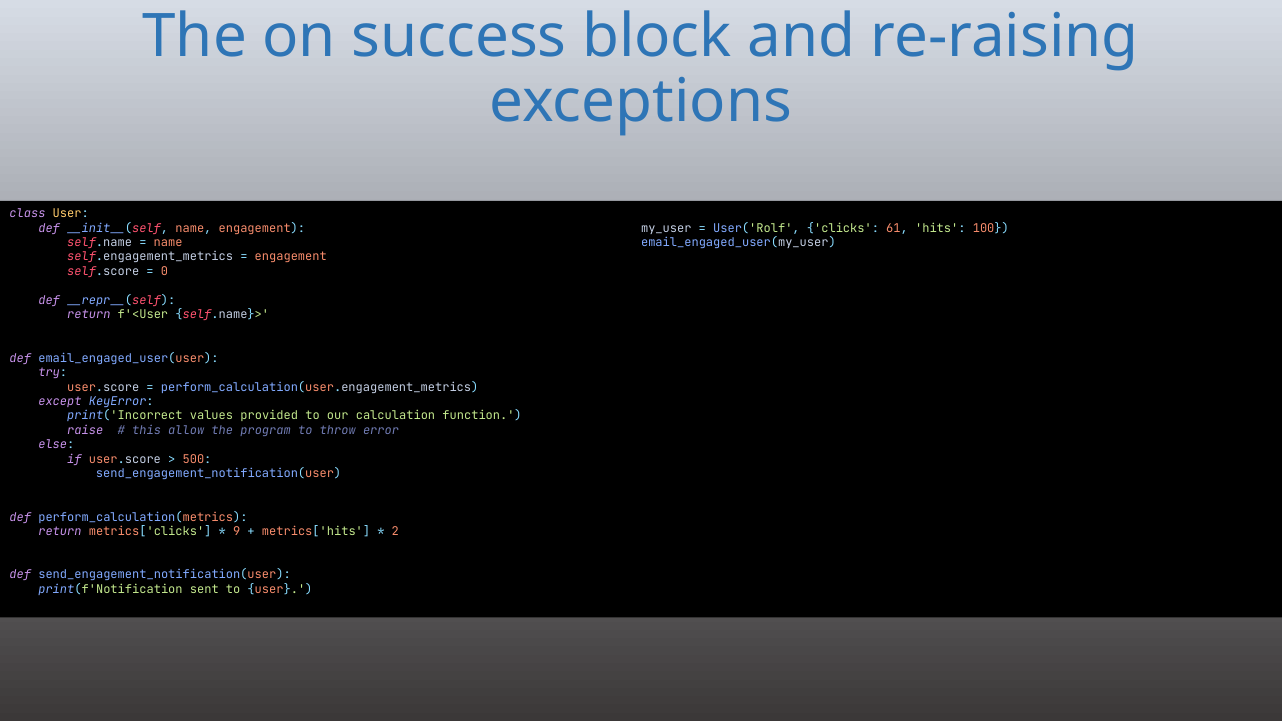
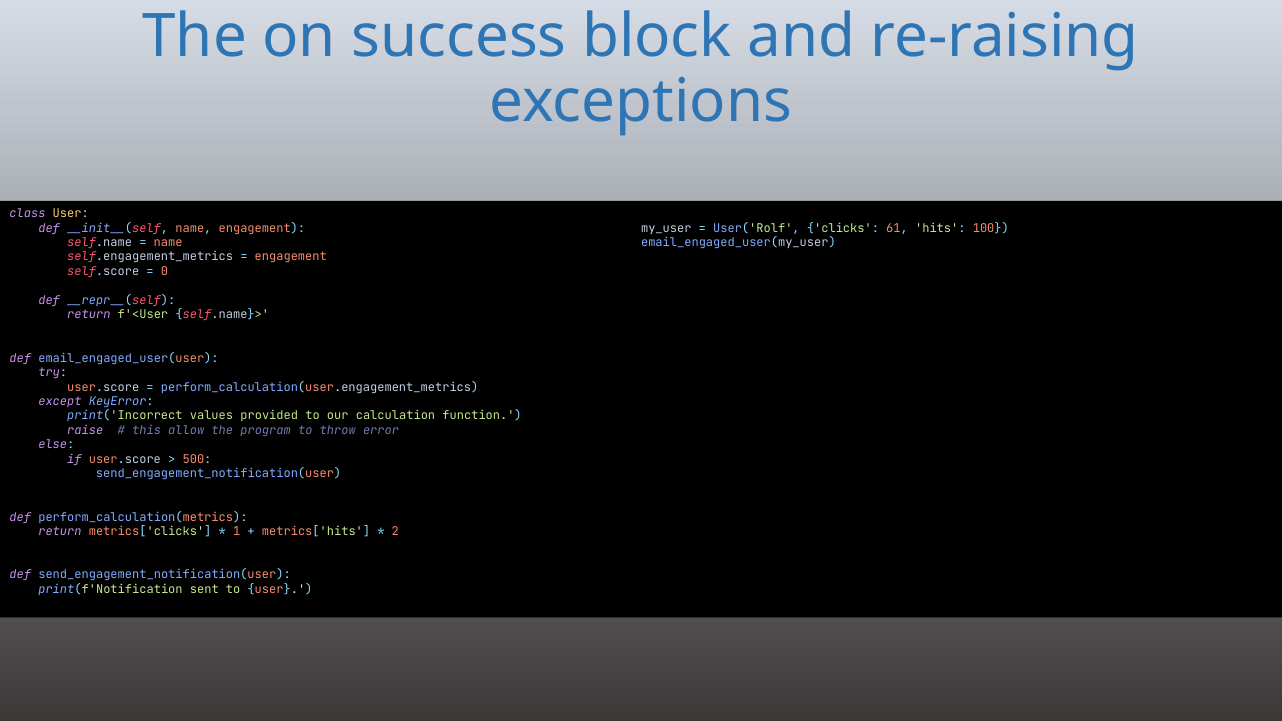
9: 9 -> 1
